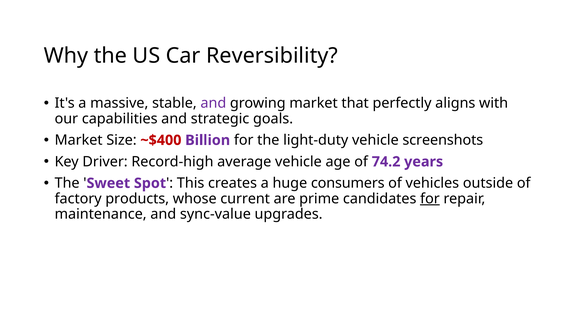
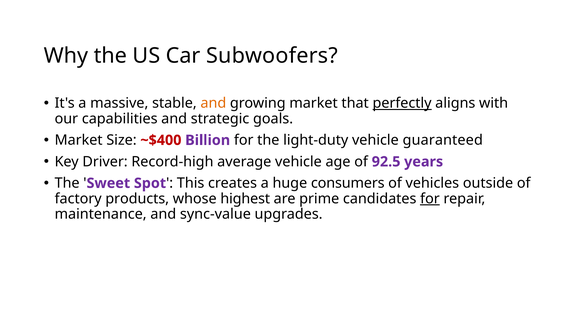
Reversibility: Reversibility -> Subwoofers
and at (213, 103) colour: purple -> orange
perfectly underline: none -> present
screenshots: screenshots -> guaranteed
74.2: 74.2 -> 92.5
current: current -> highest
